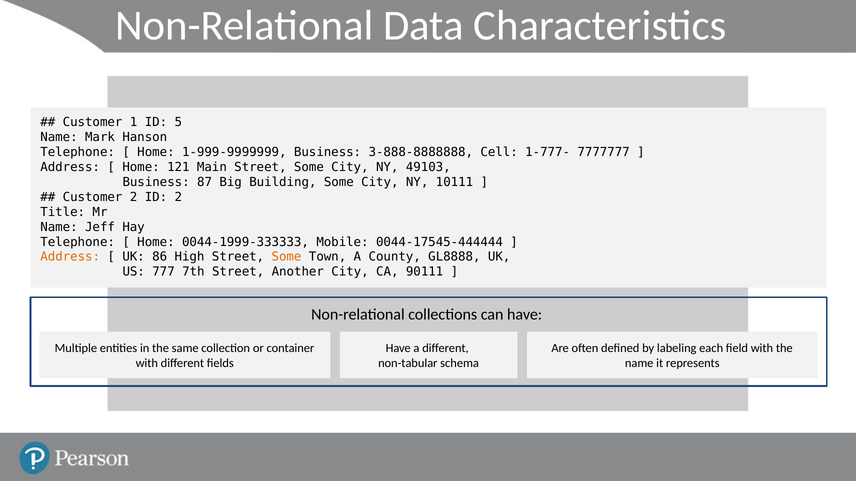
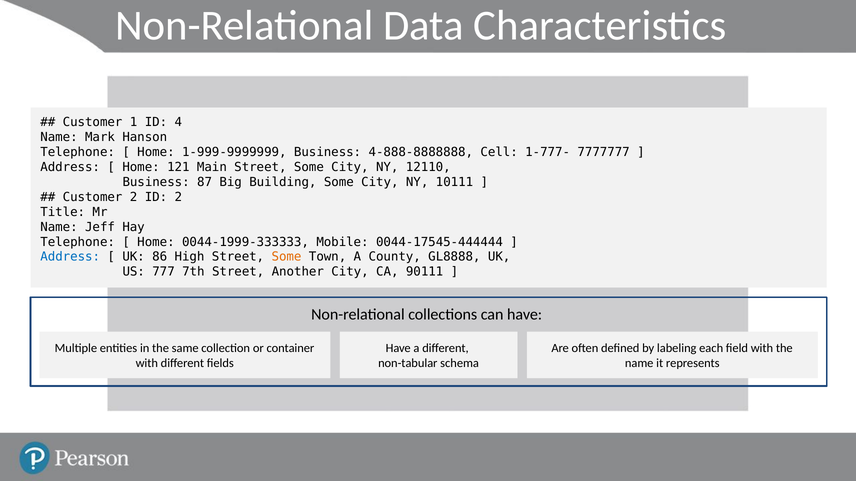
5: 5 -> 4
3-888-8888888: 3-888-8888888 -> 4-888-8888888
49103: 49103 -> 12110
Address at (70, 257) colour: orange -> blue
